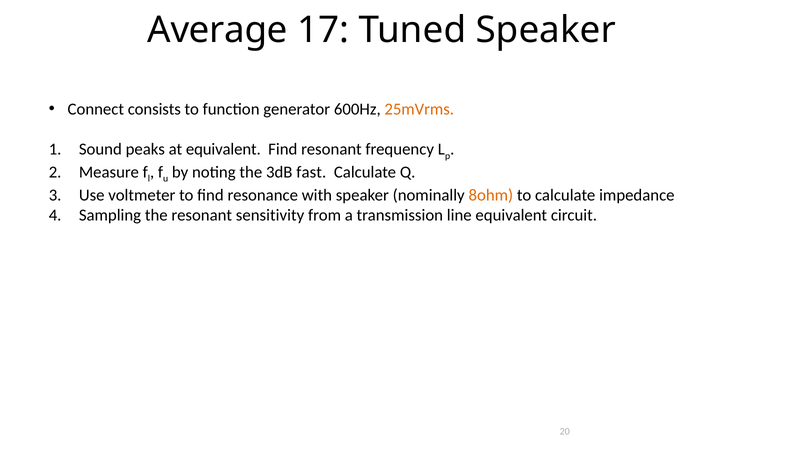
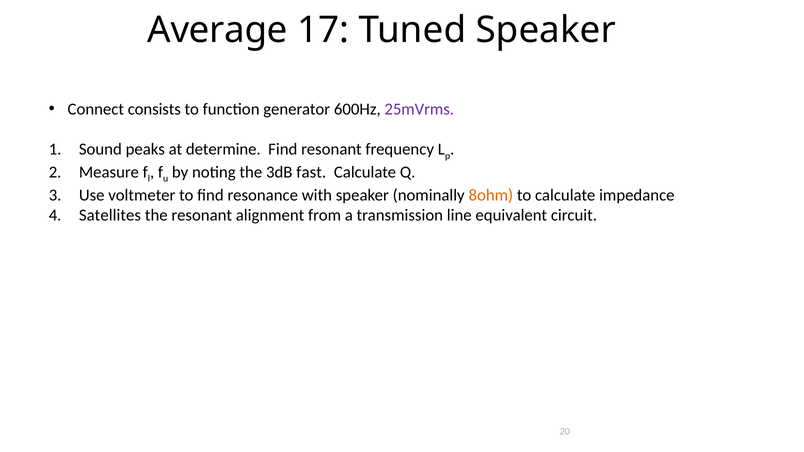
25mVrms colour: orange -> purple
at equivalent: equivalent -> determine
Sampling: Sampling -> Satellites
sensitivity: sensitivity -> alignment
